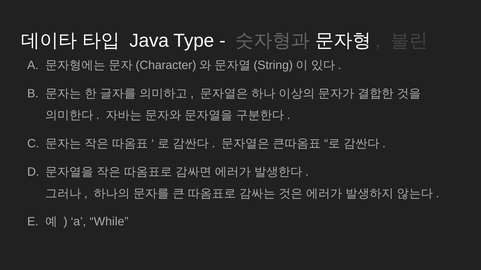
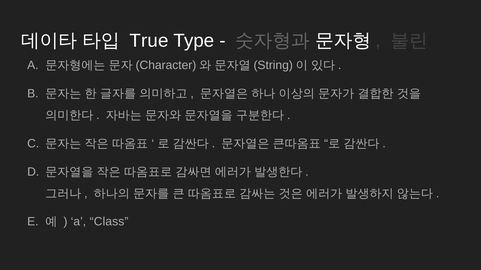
Java: Java -> True
While: While -> Class
